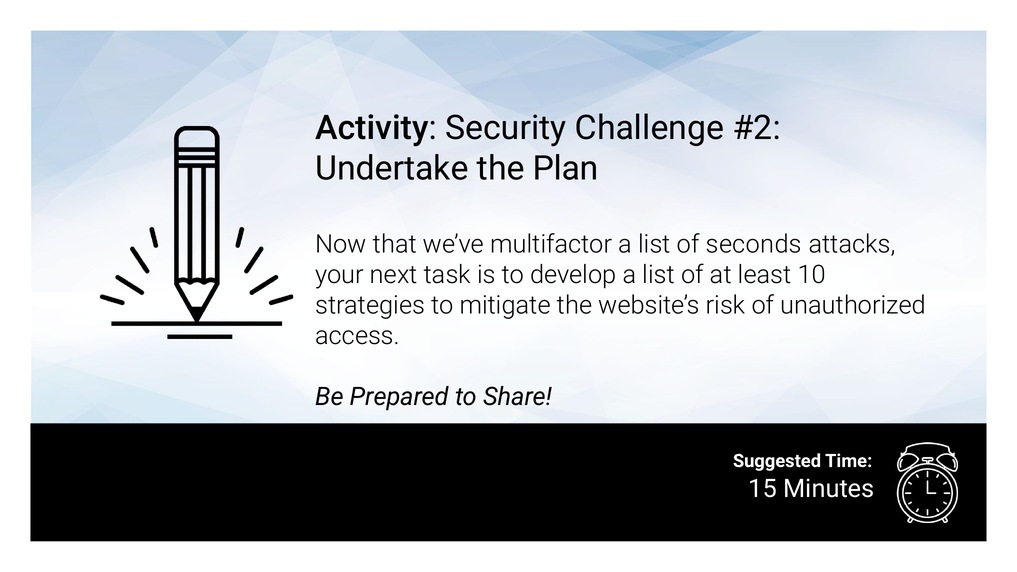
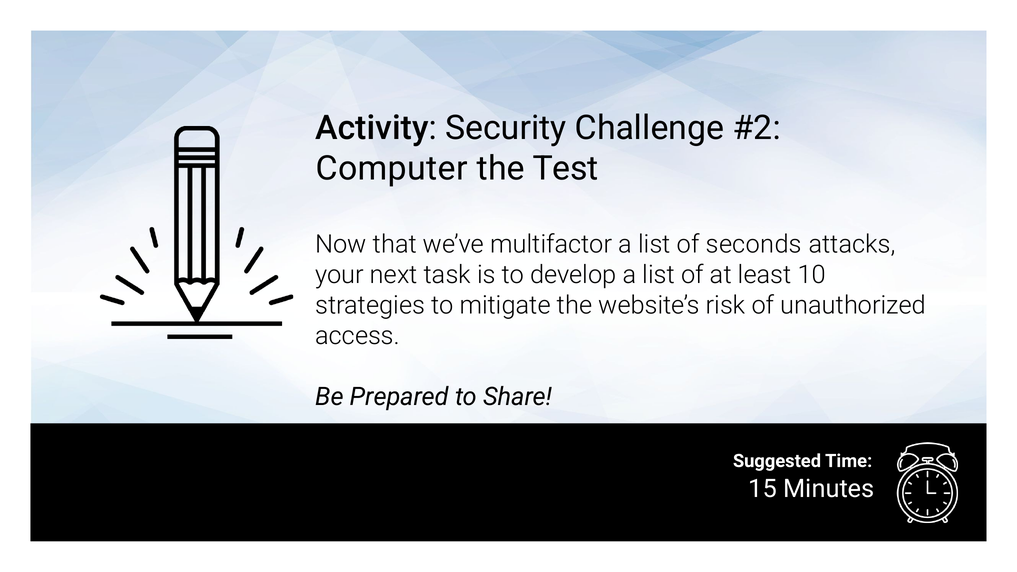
Undertake: Undertake -> Computer
Plan: Plan -> Test
